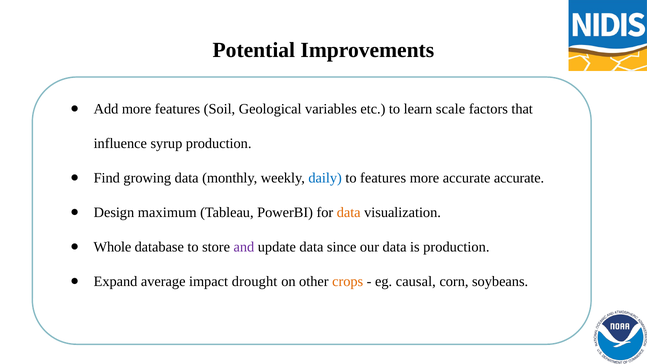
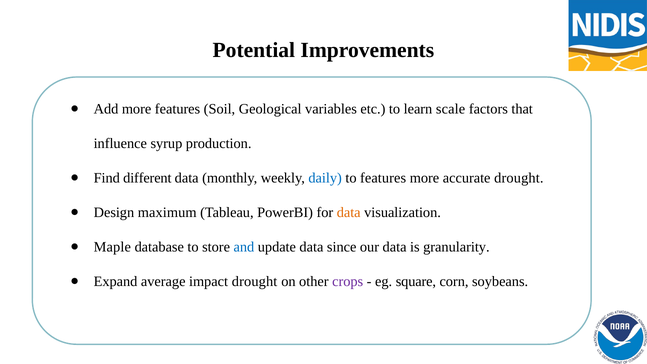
growing: growing -> different
accurate accurate: accurate -> drought
Whole: Whole -> Maple
and colour: purple -> blue
is production: production -> granularity
crops colour: orange -> purple
causal: causal -> square
